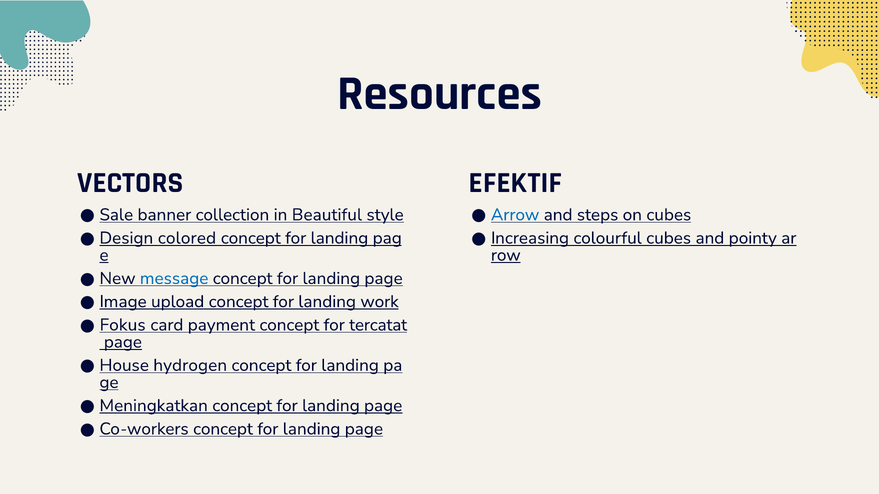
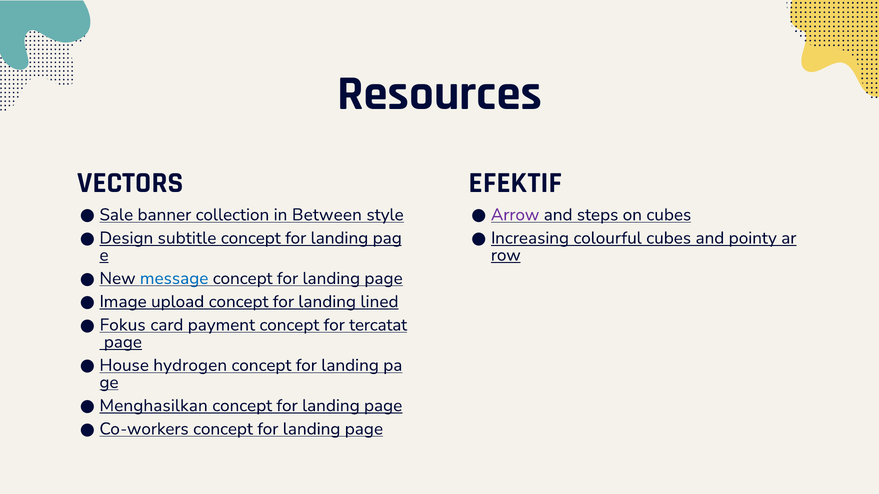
Beautiful: Beautiful -> Between
Arrow colour: blue -> purple
colored: colored -> subtitle
work: work -> lined
Meningkatkan: Meningkatkan -> Menghasilkan
